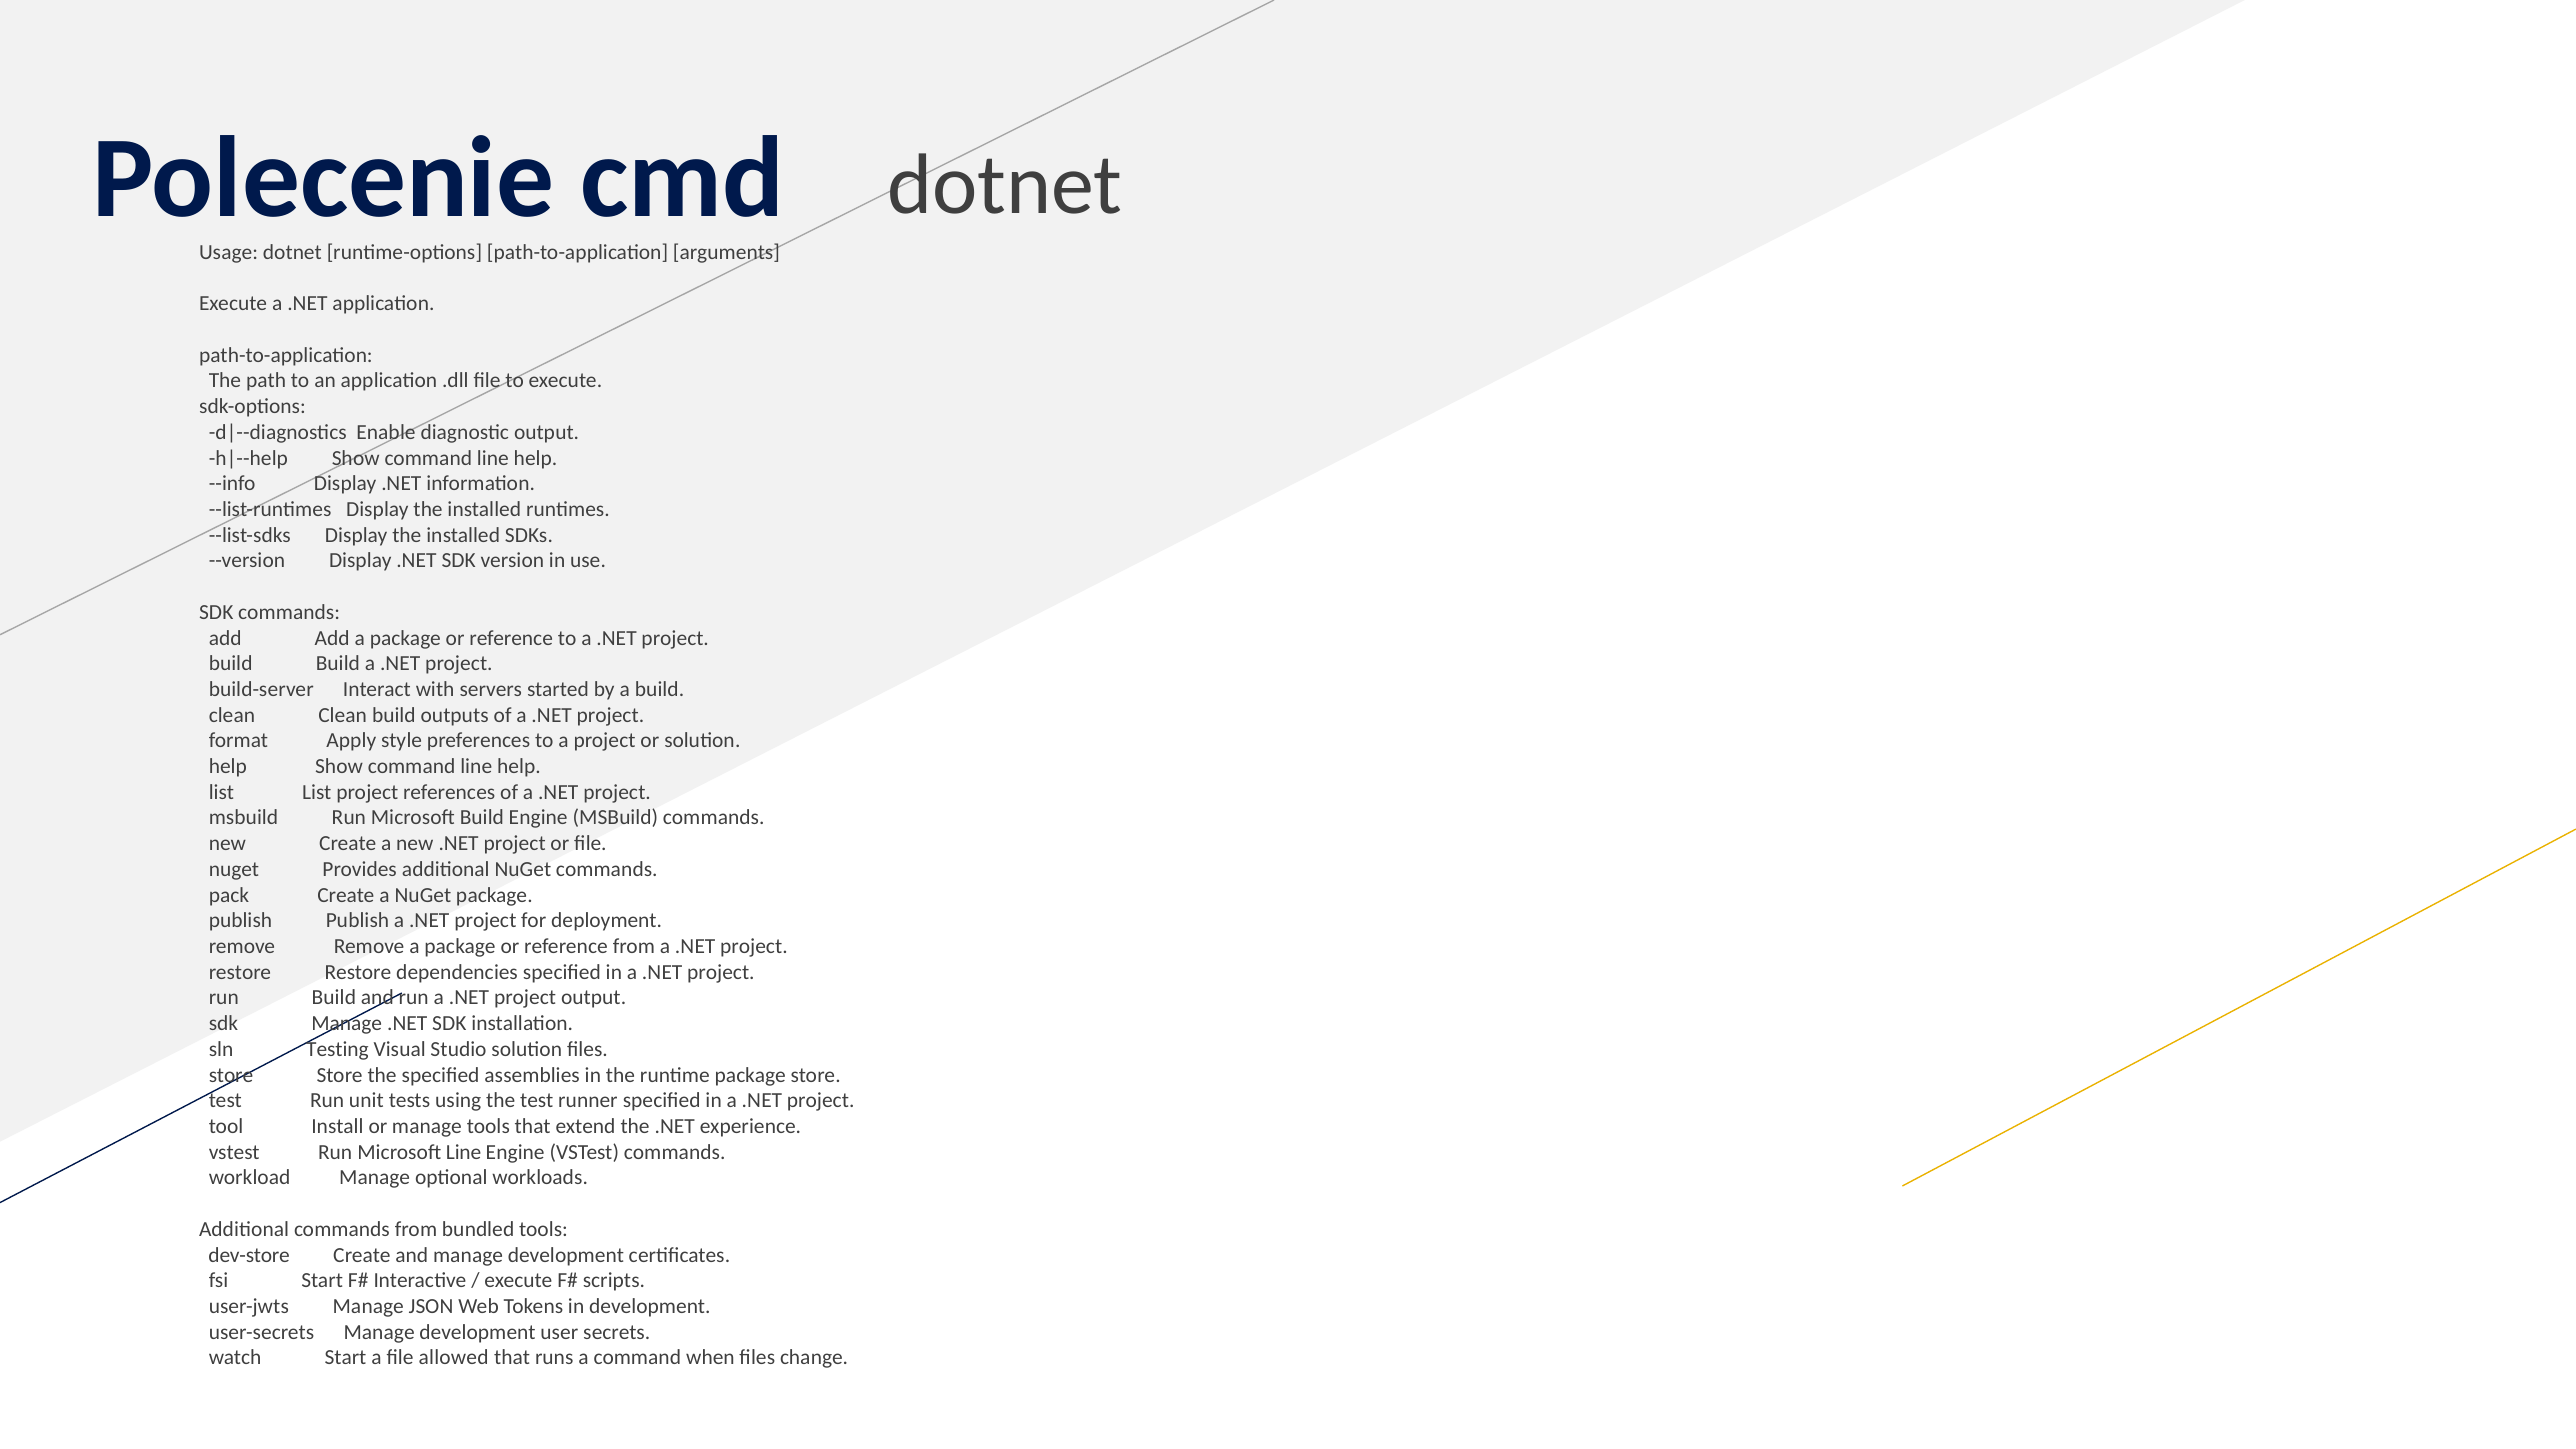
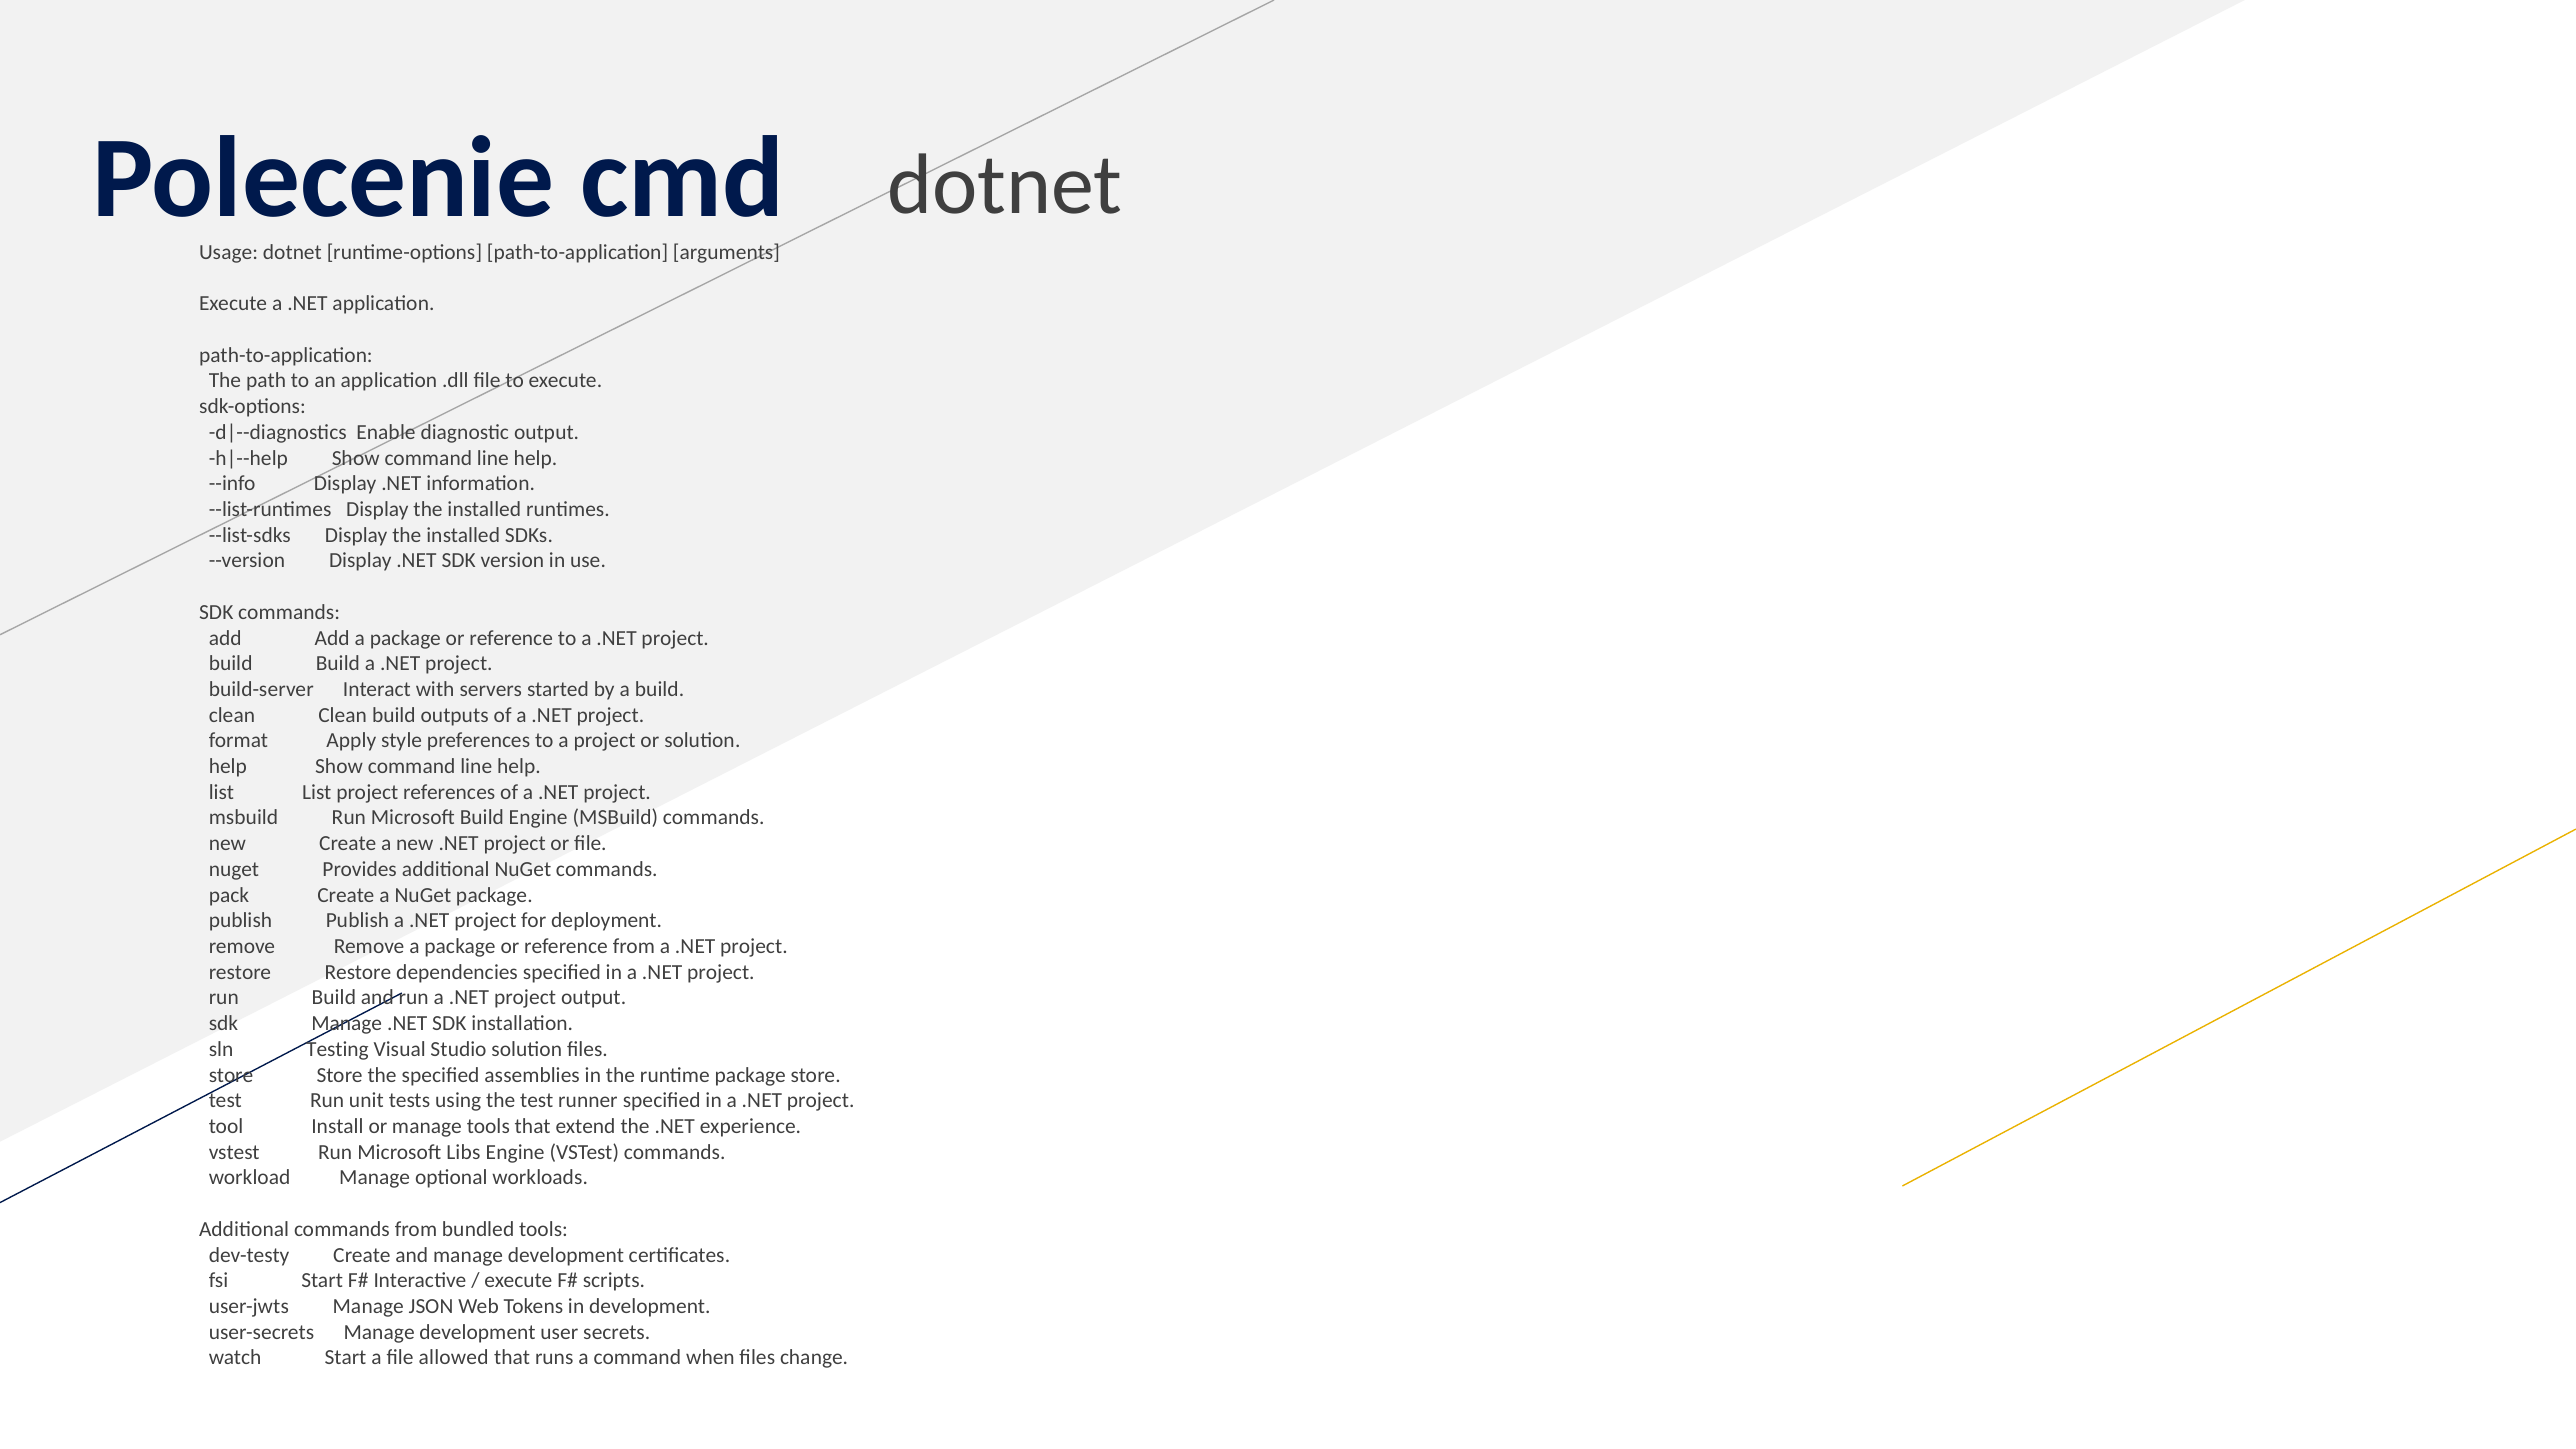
Microsoft Line: Line -> Libs
dev-store: dev-store -> dev-testy
